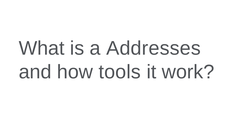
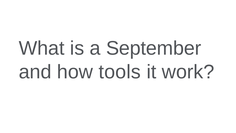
Addresses: Addresses -> September
